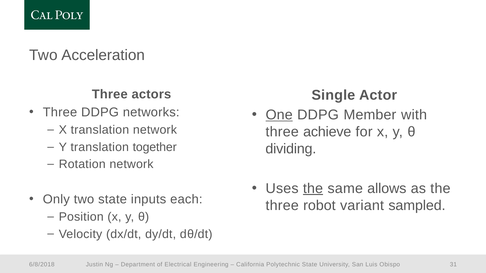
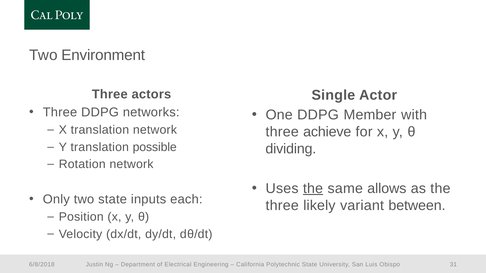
Acceleration: Acceleration -> Environment
One underline: present -> none
together: together -> possible
robot: robot -> likely
sampled: sampled -> between
